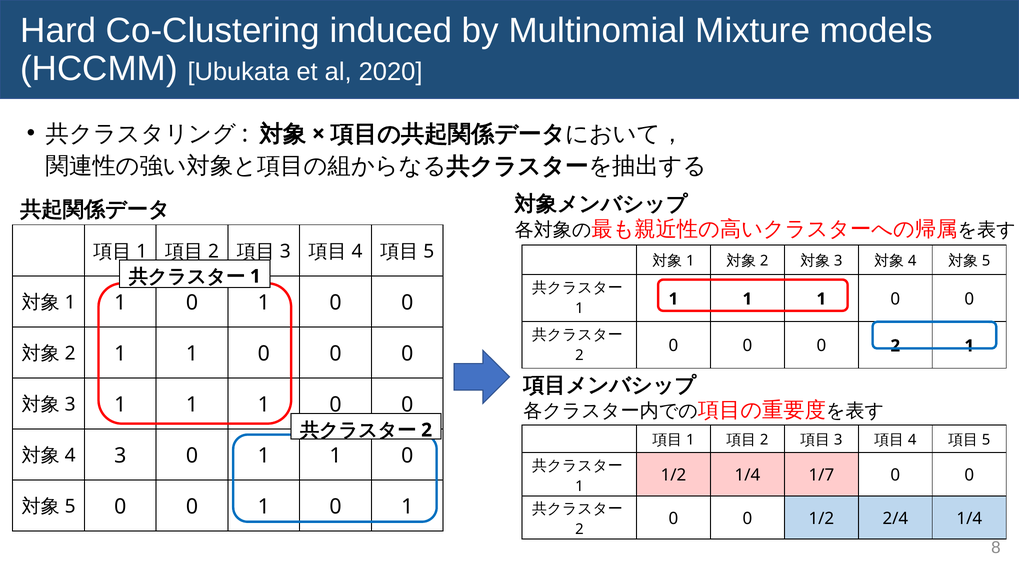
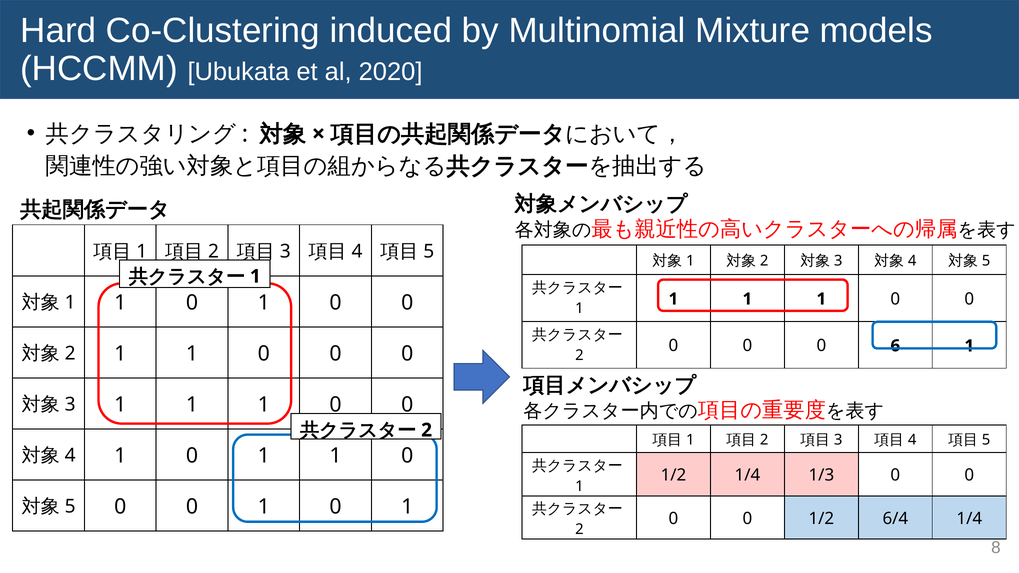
0 2: 2 -> 6
3 at (120, 456): 3 -> 1
1/7: 1/7 -> 1/3
2/4: 2/4 -> 6/4
